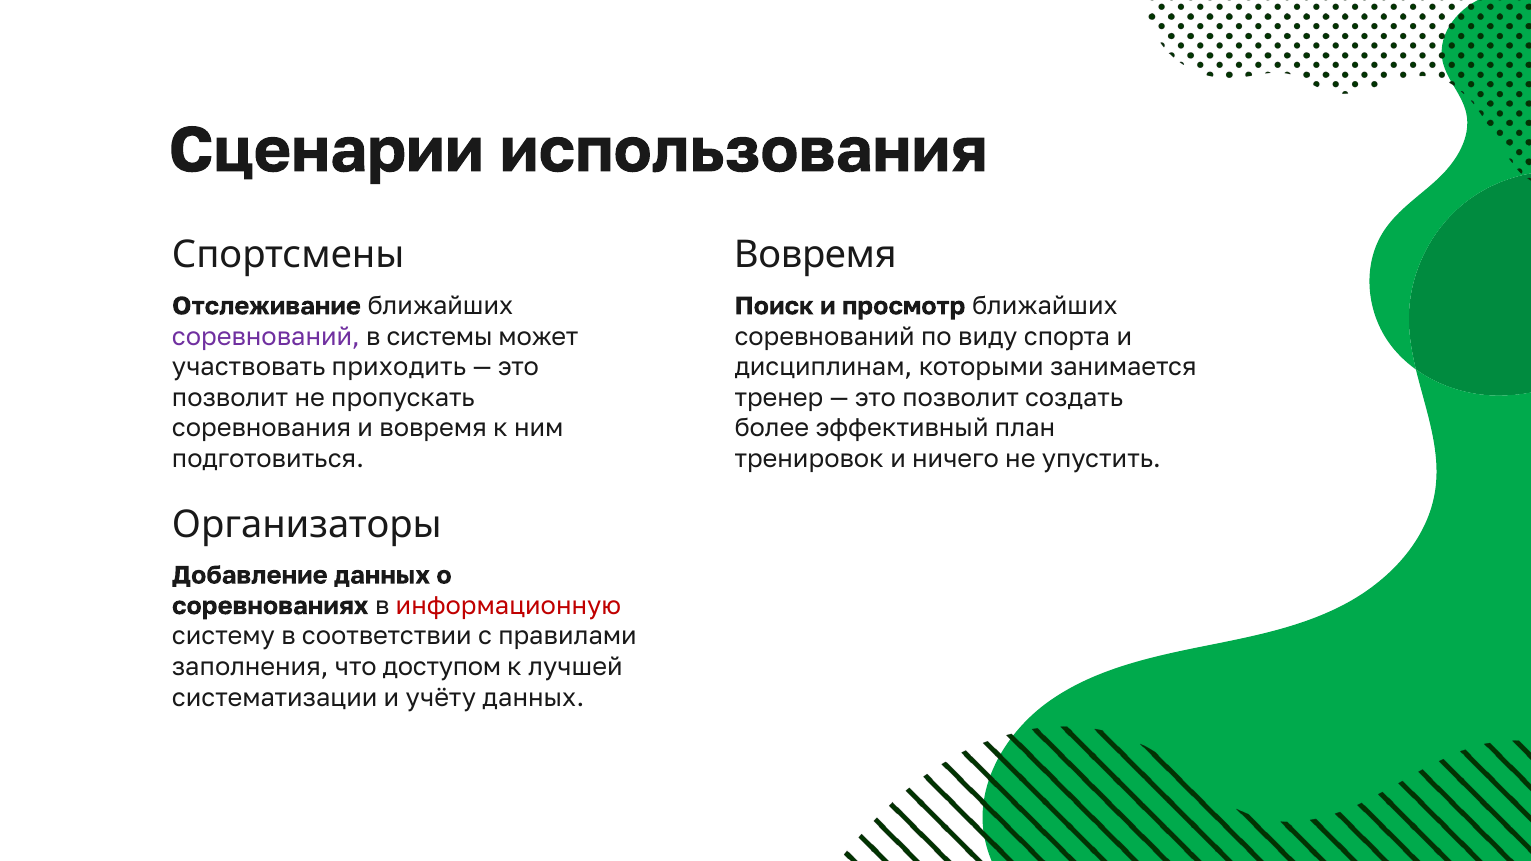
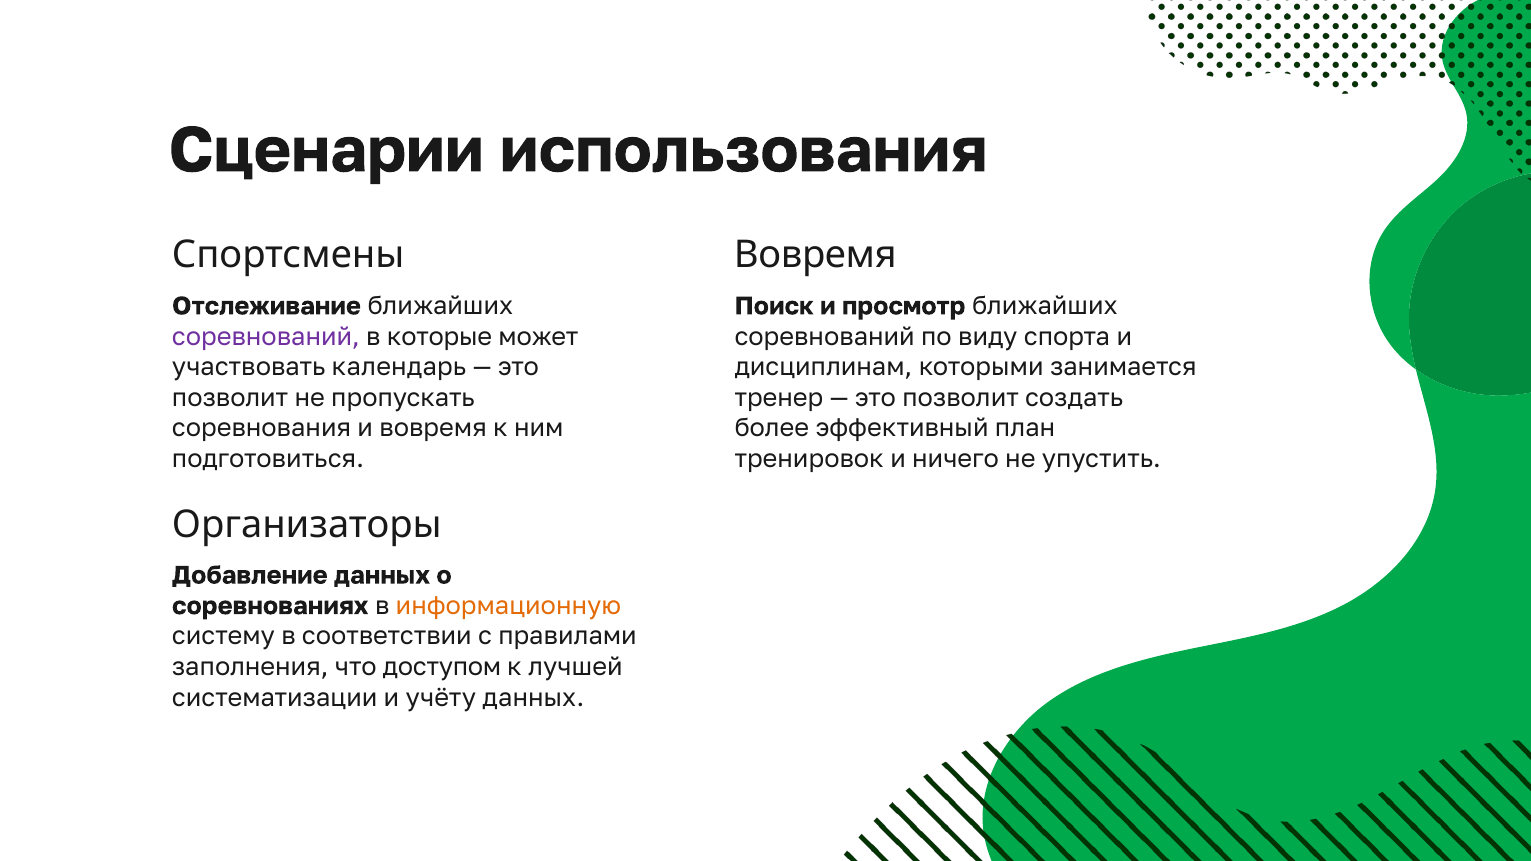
системы: системы -> которые
приходить: приходить -> календарь
информационную colour: red -> orange
